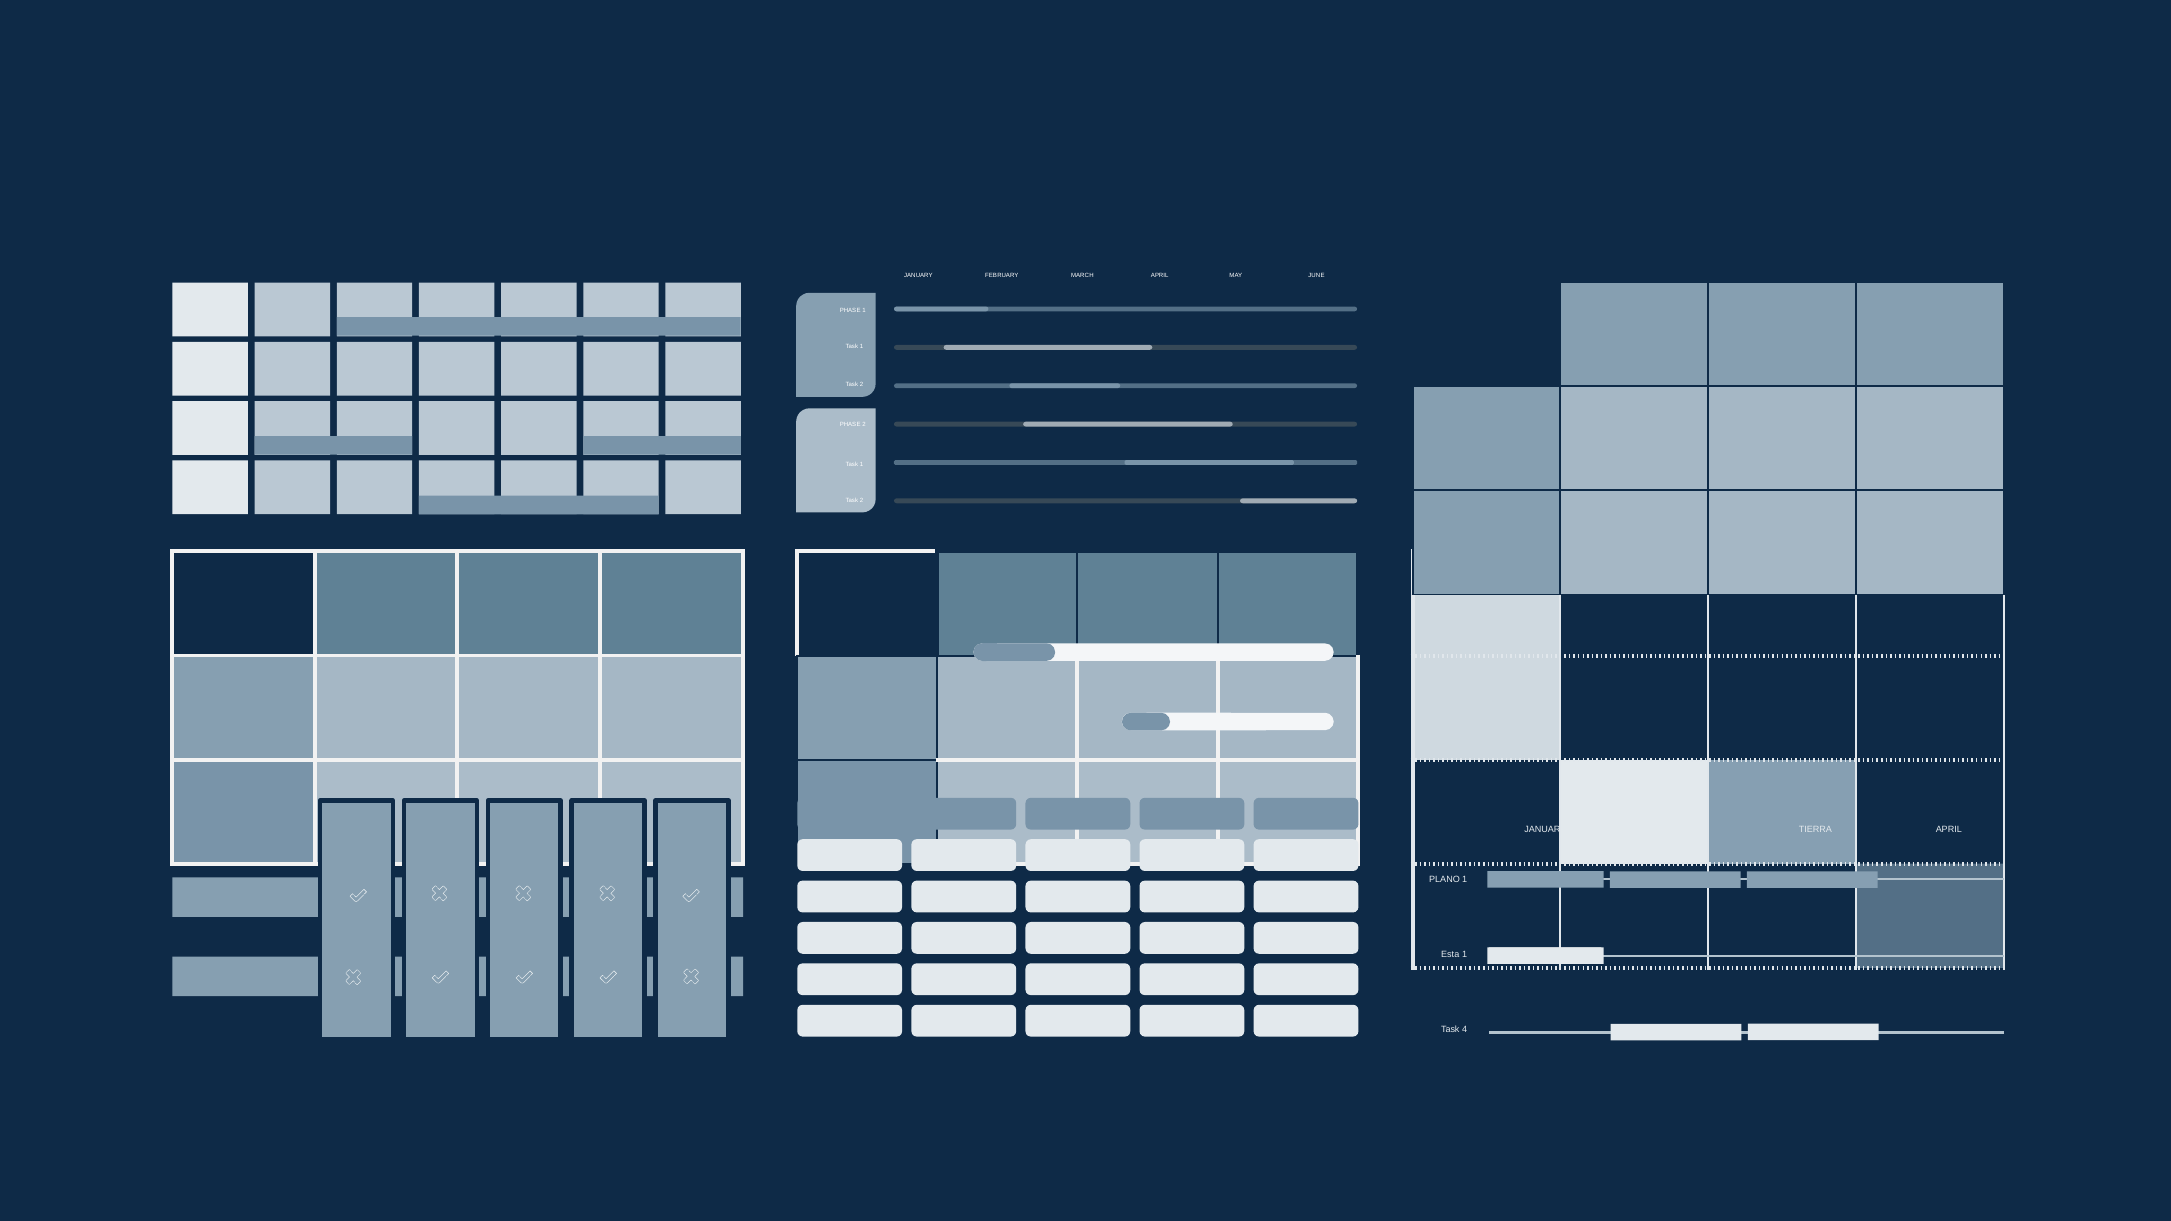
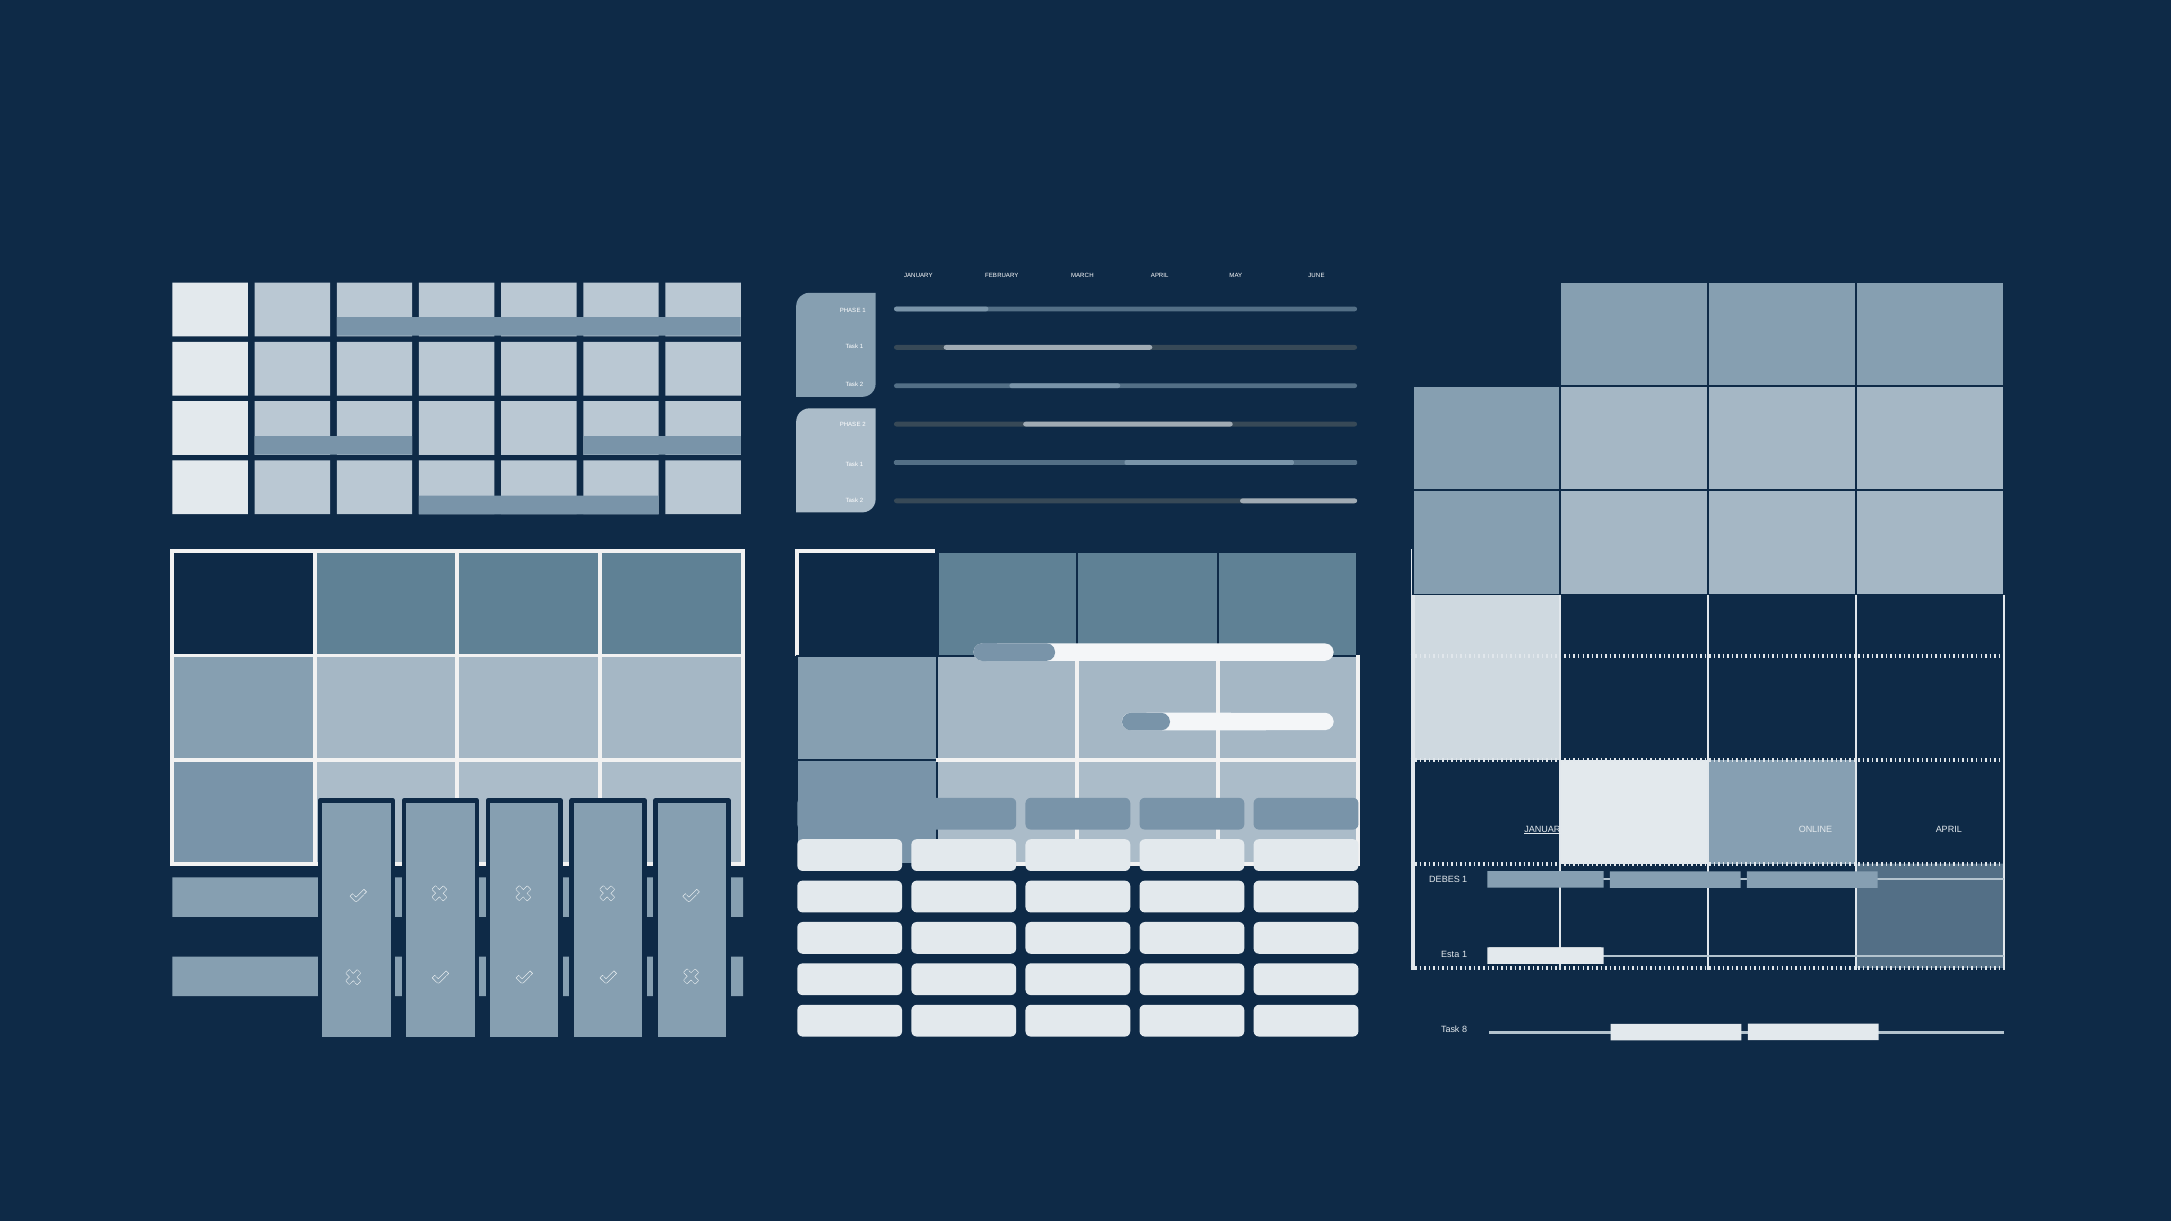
JANUARY at (1545, 830) underline: none -> present
TIERRA: TIERRA -> ONLINE
PLANO: PLANO -> DEBES
4: 4 -> 8
